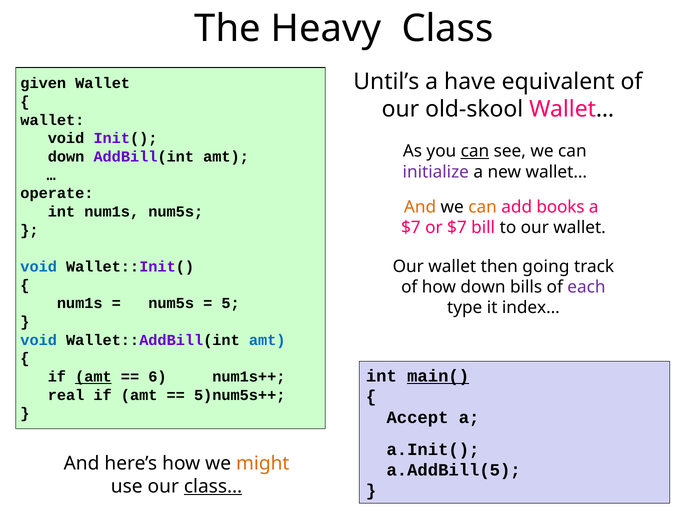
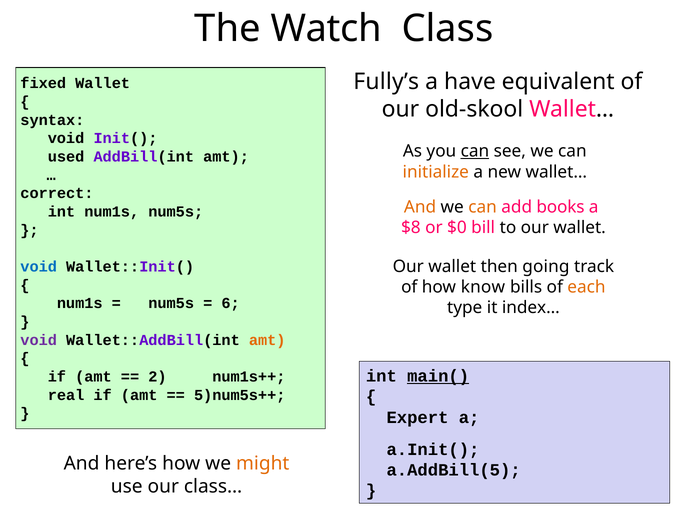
Heavy: Heavy -> Watch
Until’s: Until’s -> Fully’s
given: given -> fixed
wallet at (52, 120): wallet -> syntax
down at (66, 157): down -> used
initialize colour: purple -> orange
operate: operate -> correct
$7 at (411, 228): $7 -> $8
or $7: $7 -> $0
how down: down -> know
each colour: purple -> orange
5: 5 -> 6
void at (39, 340) colour: blue -> purple
amt at (267, 340) colour: blue -> orange
amt at (93, 377) underline: present -> none
6: 6 -> 2
Accept: Accept -> Expert
class… underline: present -> none
